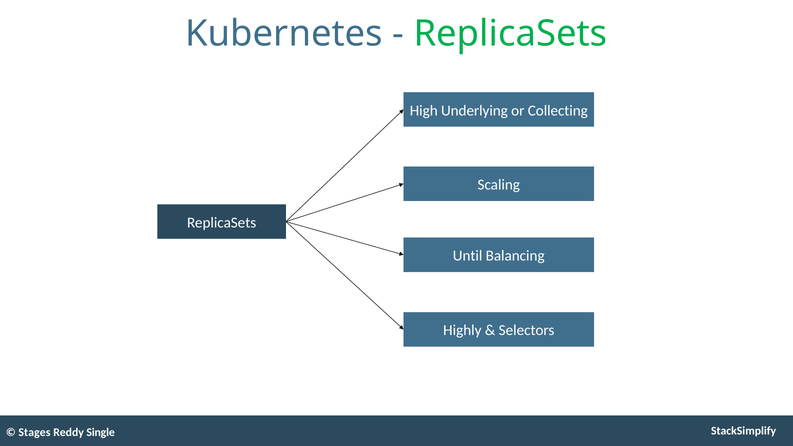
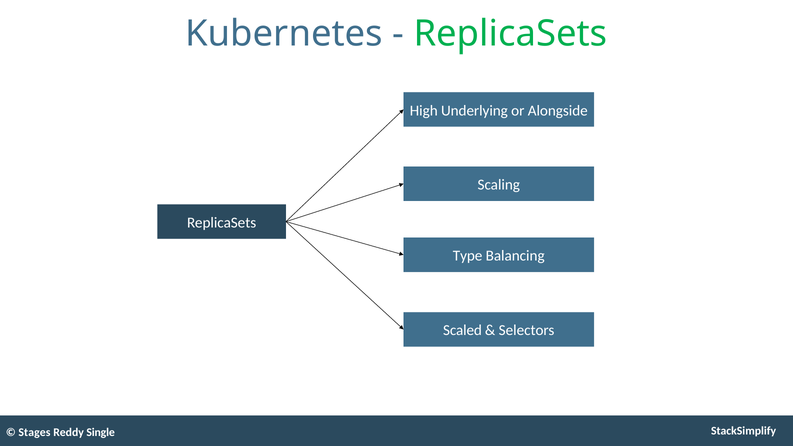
Collecting: Collecting -> Alongside
Until: Until -> Type
Highly: Highly -> Scaled
